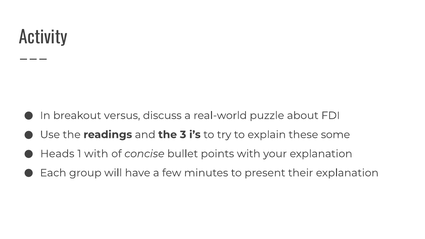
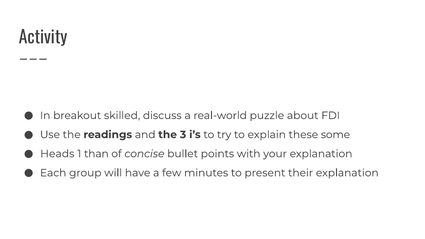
versus: versus -> skilled
1 with: with -> than
